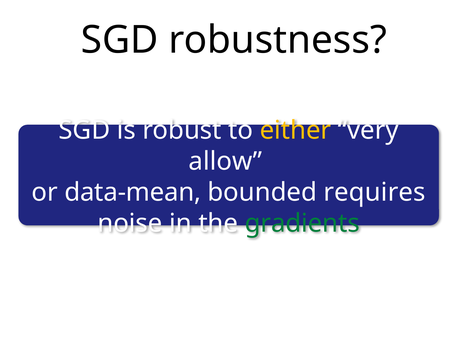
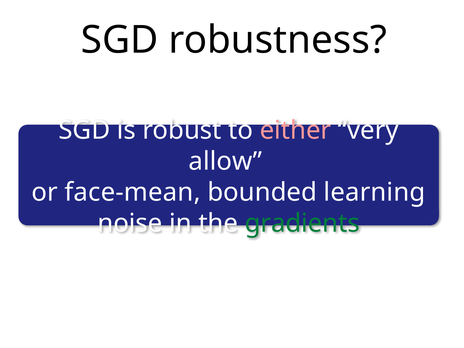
either colour: yellow -> pink
data-mean: data-mean -> face-mean
requires: requires -> learning
